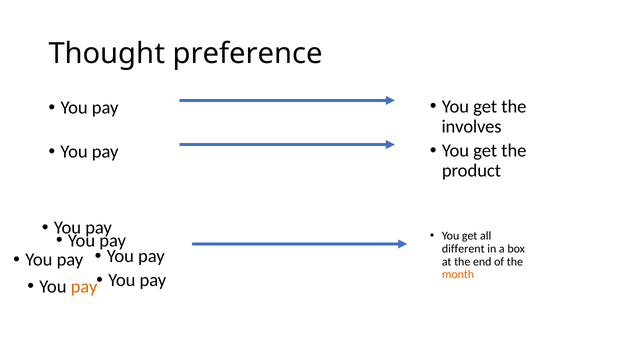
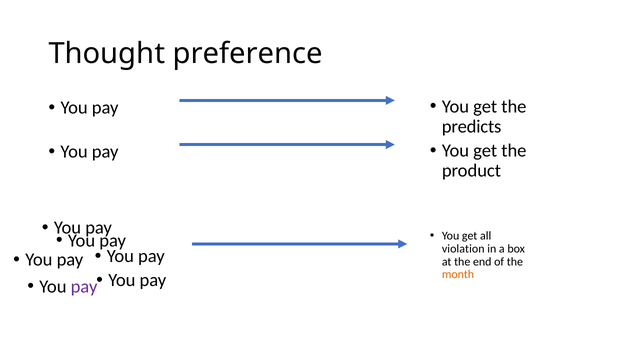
involves: involves -> predicts
different: different -> violation
pay at (84, 287) colour: orange -> purple
